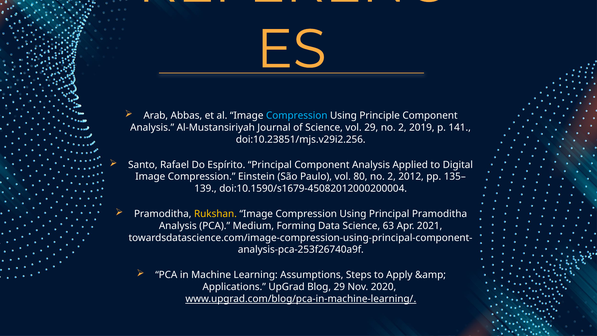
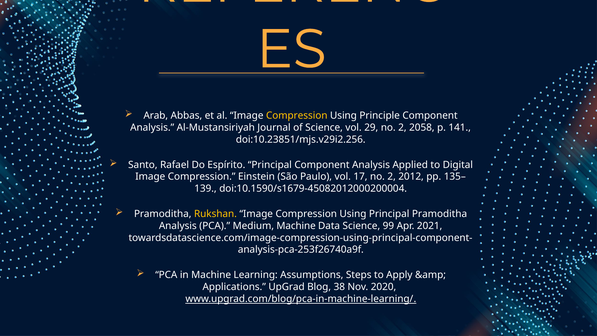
Compression at (297, 116) colour: light blue -> yellow
2019: 2019 -> 2058
80: 80 -> 17
Medium Forming: Forming -> Machine
63: 63 -> 99
Blog 29: 29 -> 38
